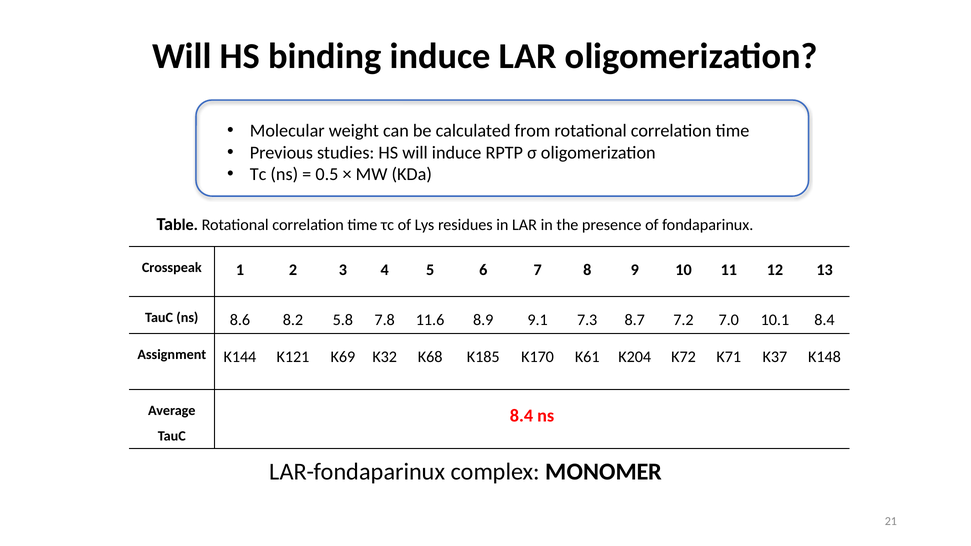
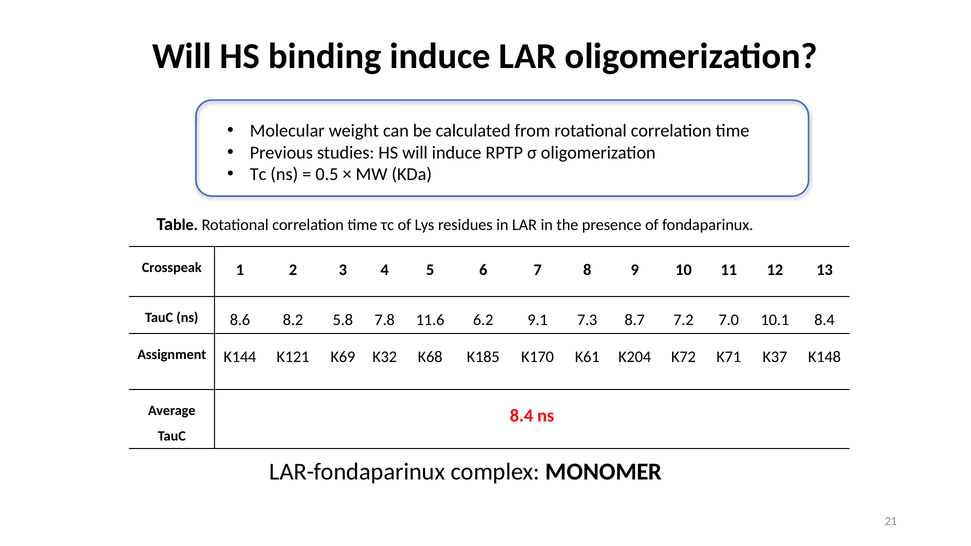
8.9: 8.9 -> 6.2
